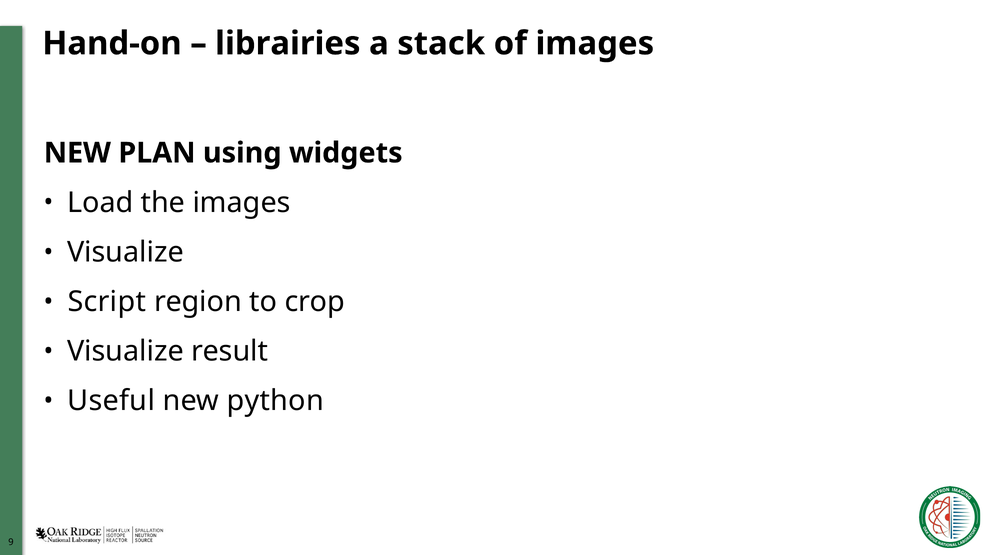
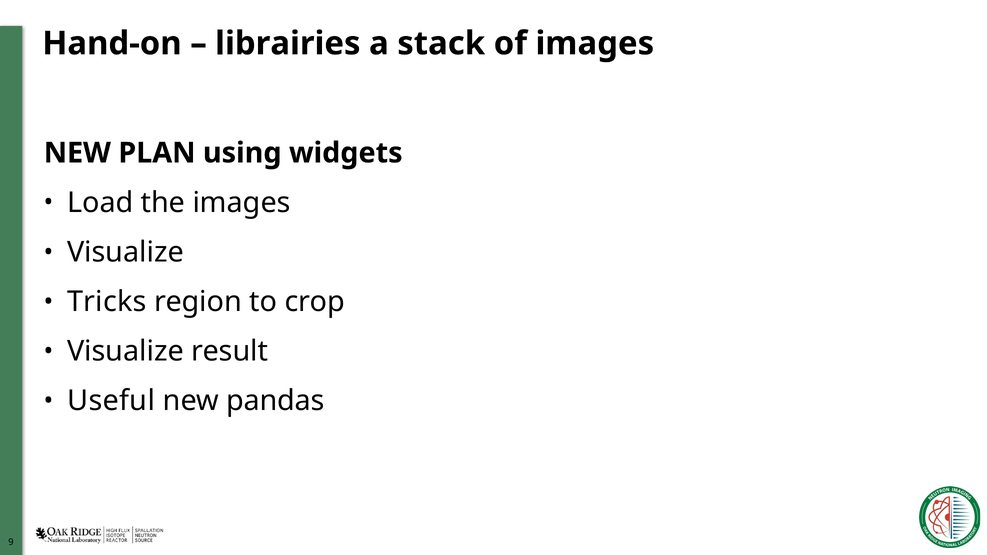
Script: Script -> Tricks
python: python -> pandas
